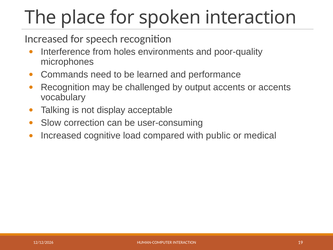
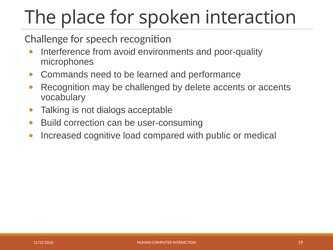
Increased at (46, 39): Increased -> Challenge
holes: holes -> avoid
output: output -> delete
display: display -> dialogs
Slow: Slow -> Build
